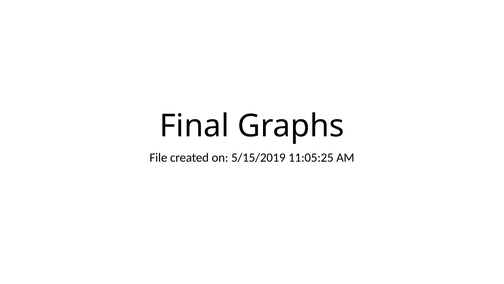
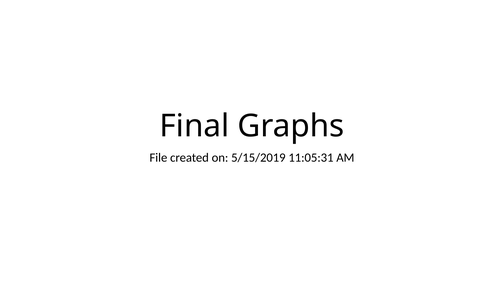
11:05:25: 11:05:25 -> 11:05:31
